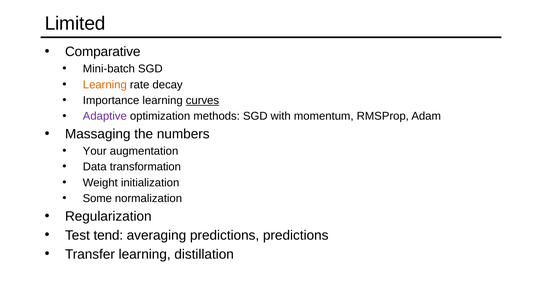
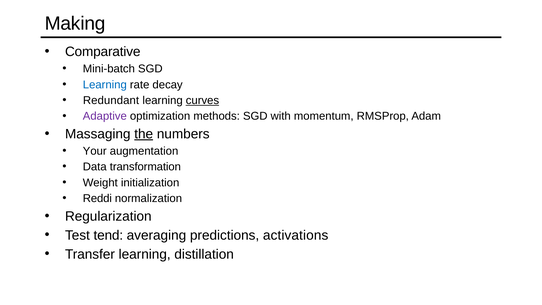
Limited: Limited -> Making
Learning at (105, 85) colour: orange -> blue
Importance: Importance -> Redundant
the underline: none -> present
Some: Some -> Reddi
predictions predictions: predictions -> activations
